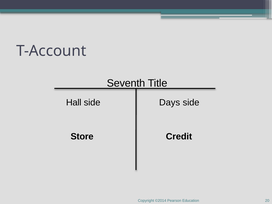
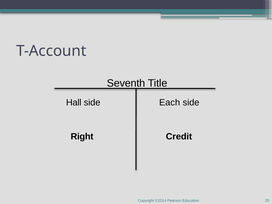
Days: Days -> Each
Store: Store -> Right
